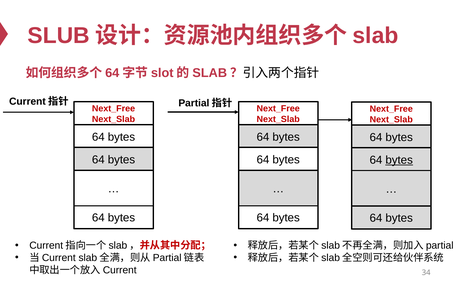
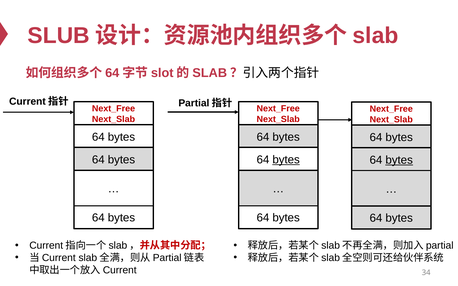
bytes at (286, 160) underline: none -> present
